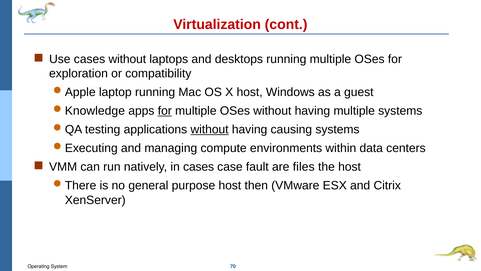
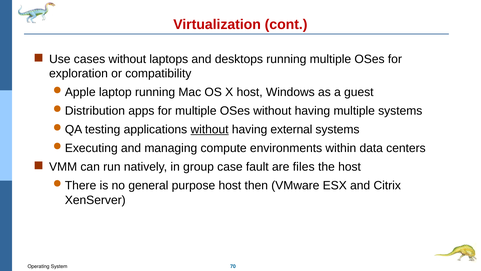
Knowledge: Knowledge -> Distribution
for at (165, 111) underline: present -> none
causing: causing -> external
in cases: cases -> group
